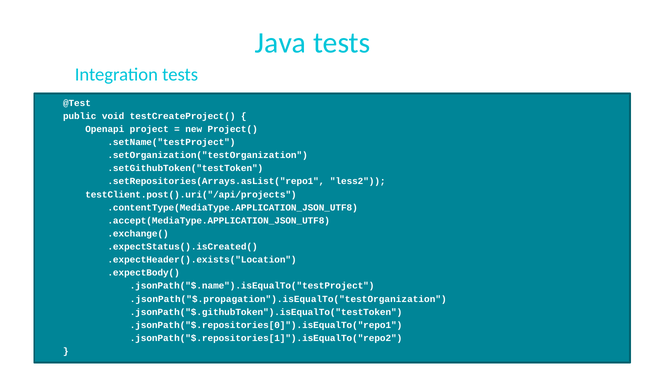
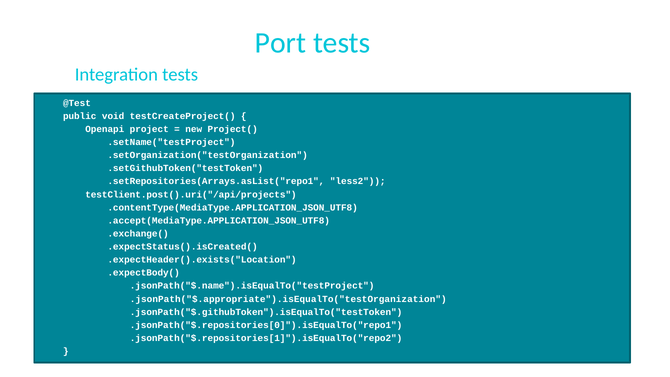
Java: Java -> Port
.jsonPath("$.propagation").isEqualTo("testOrganization: .jsonPath("$.propagation").isEqualTo("testOrganization -> .jsonPath("$.appropriate").isEqualTo("testOrganization
